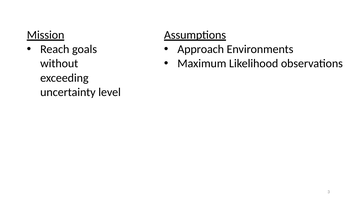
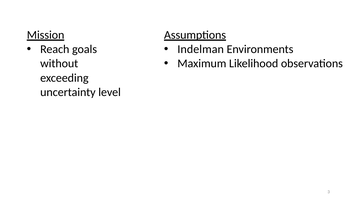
Approach: Approach -> Indelman
